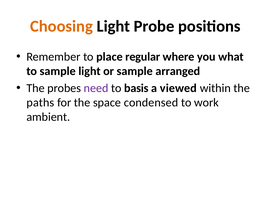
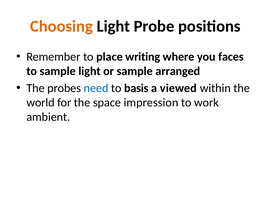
regular: regular -> writing
what: what -> faces
need colour: purple -> blue
paths: paths -> world
condensed: condensed -> impression
